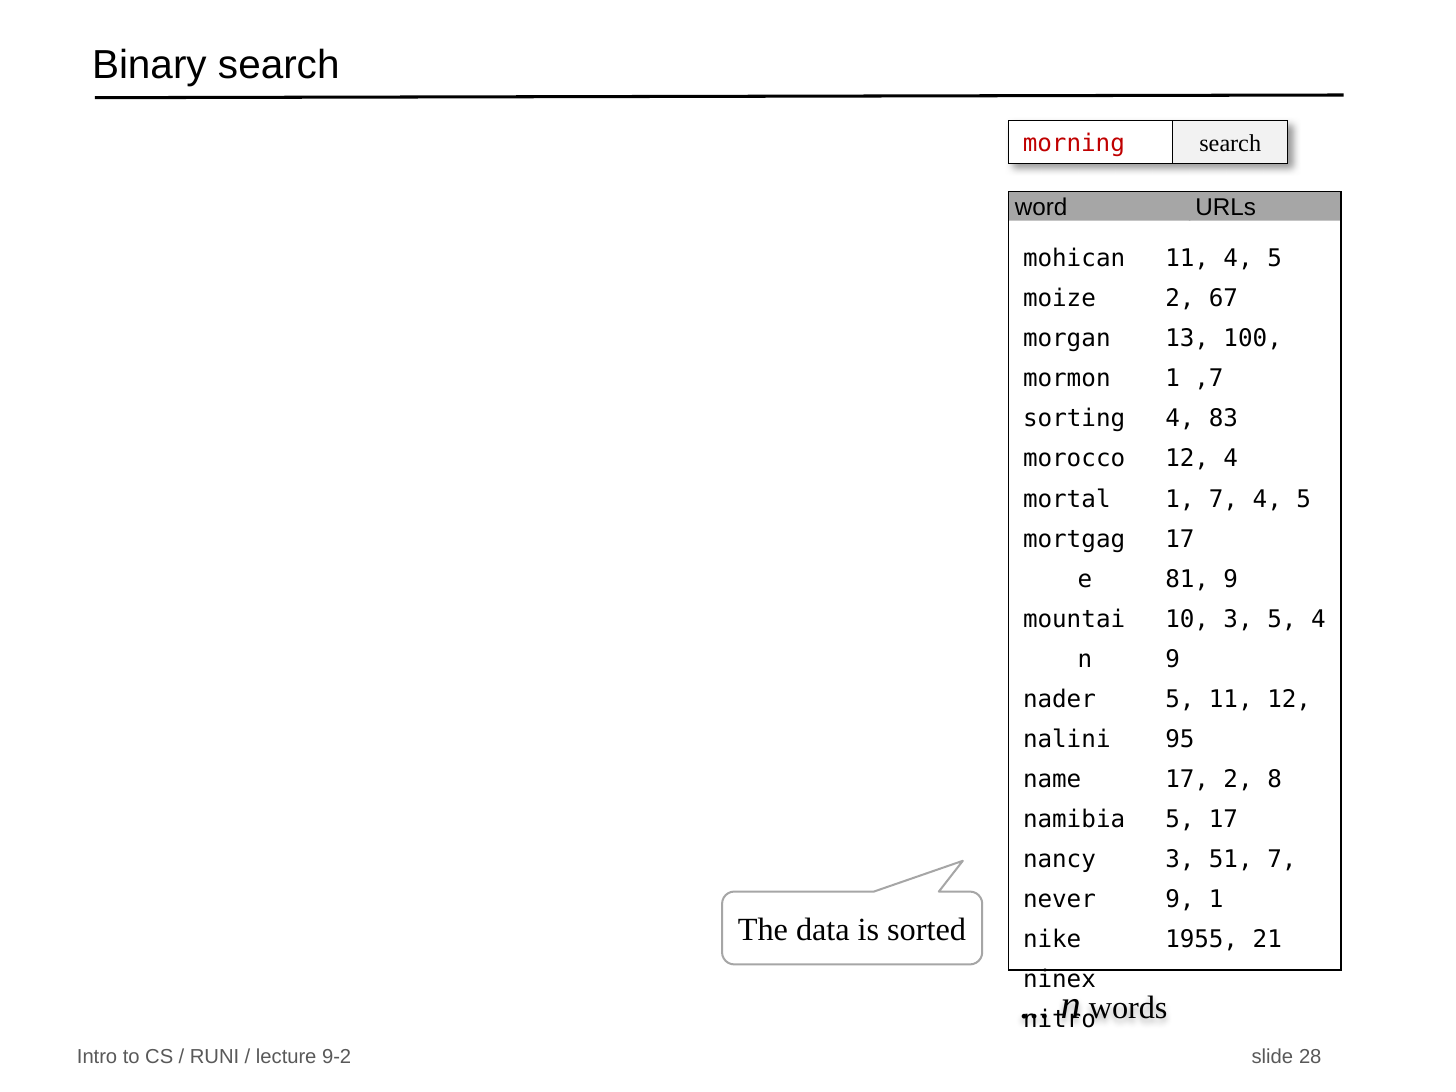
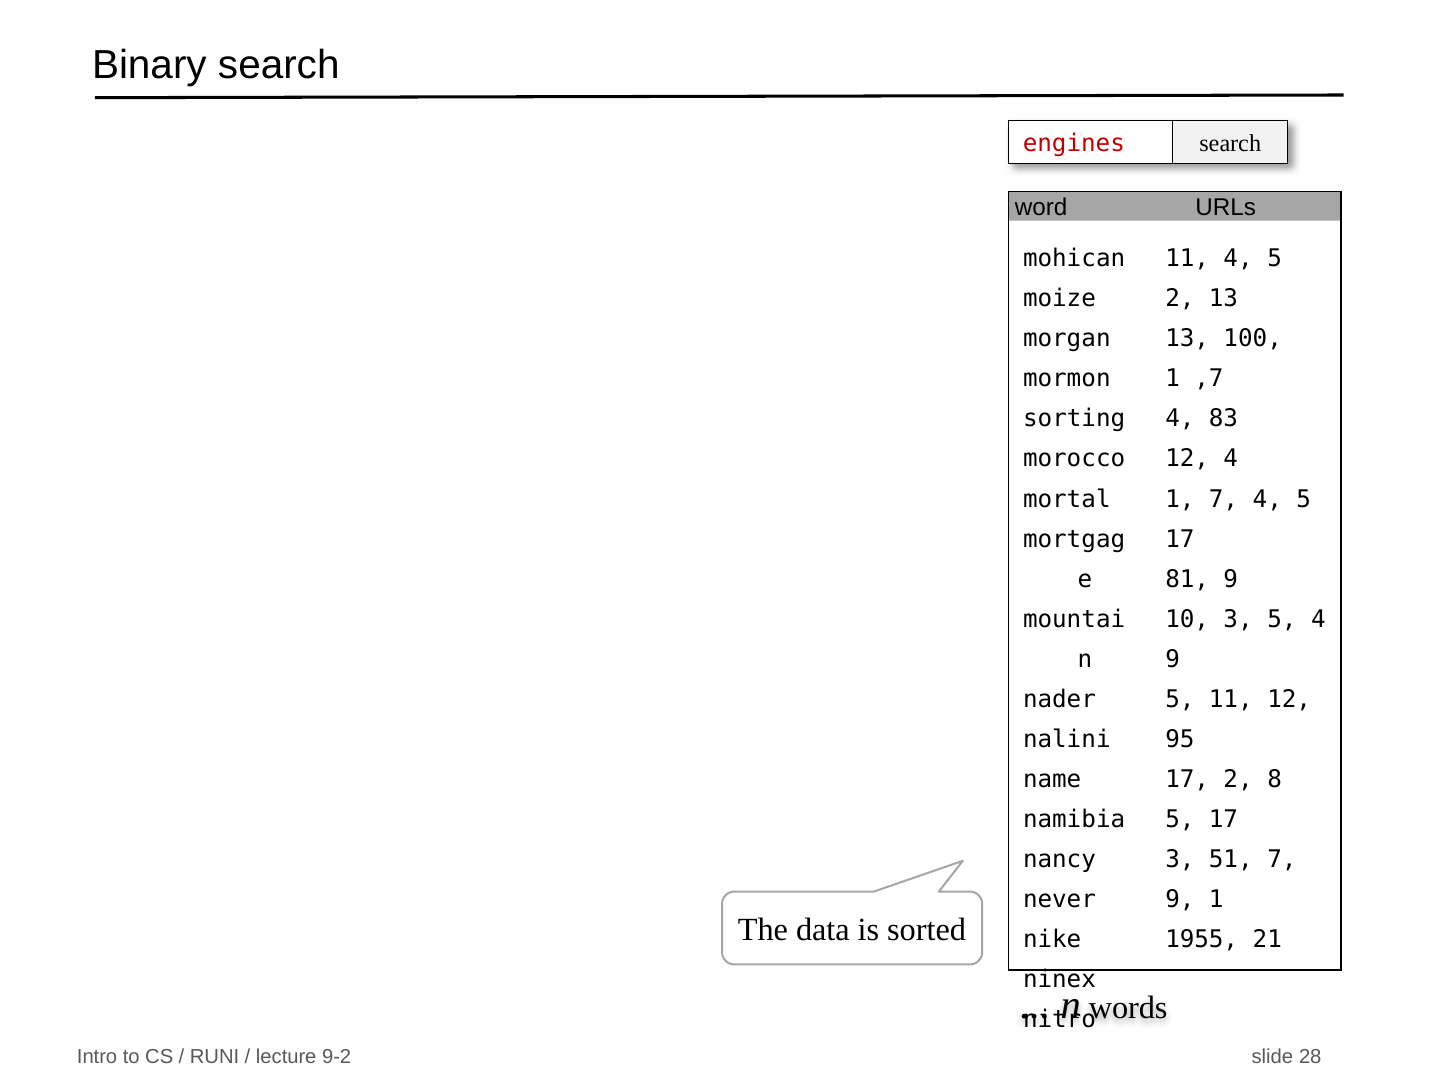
morning: morning -> engines
2 67: 67 -> 13
